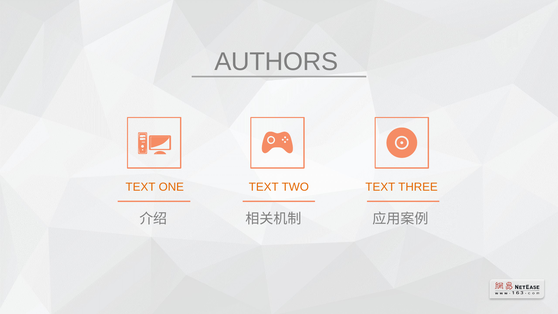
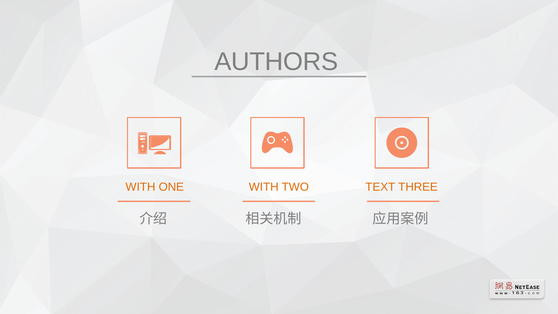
TEXT at (141, 187): TEXT -> WITH
TEXT at (264, 187): TEXT -> WITH
